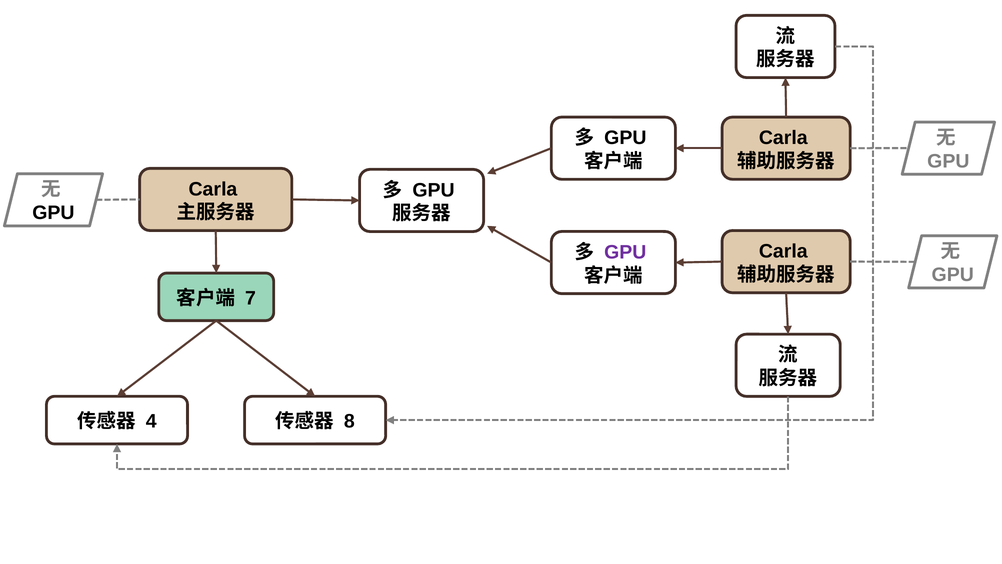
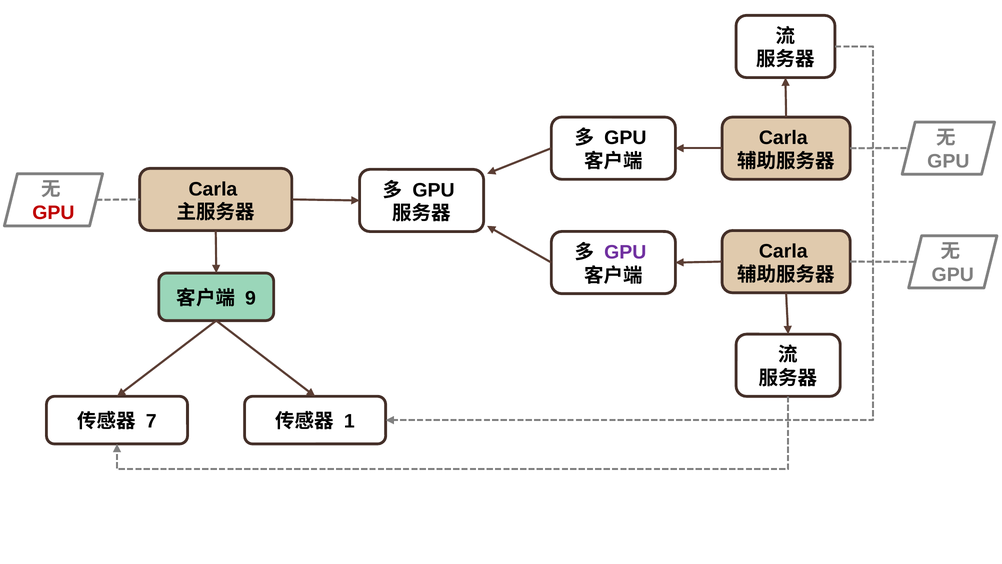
GPU at (53, 213) colour: black -> red
7: 7 -> 9
4: 4 -> 7
8: 8 -> 1
